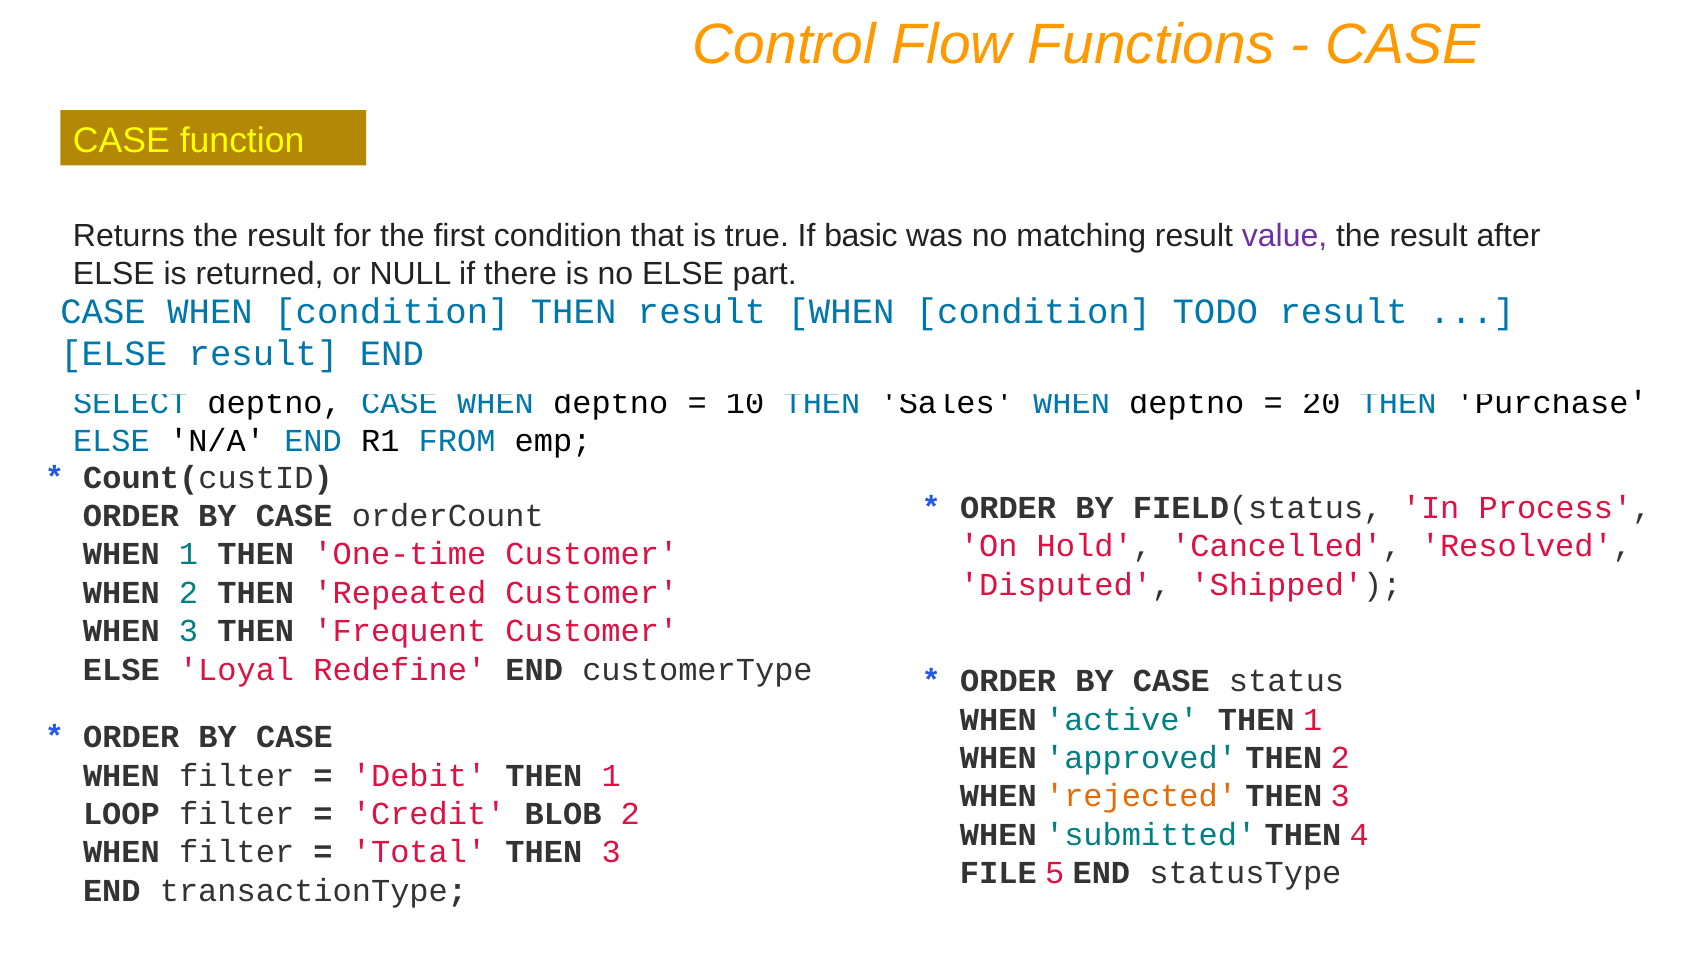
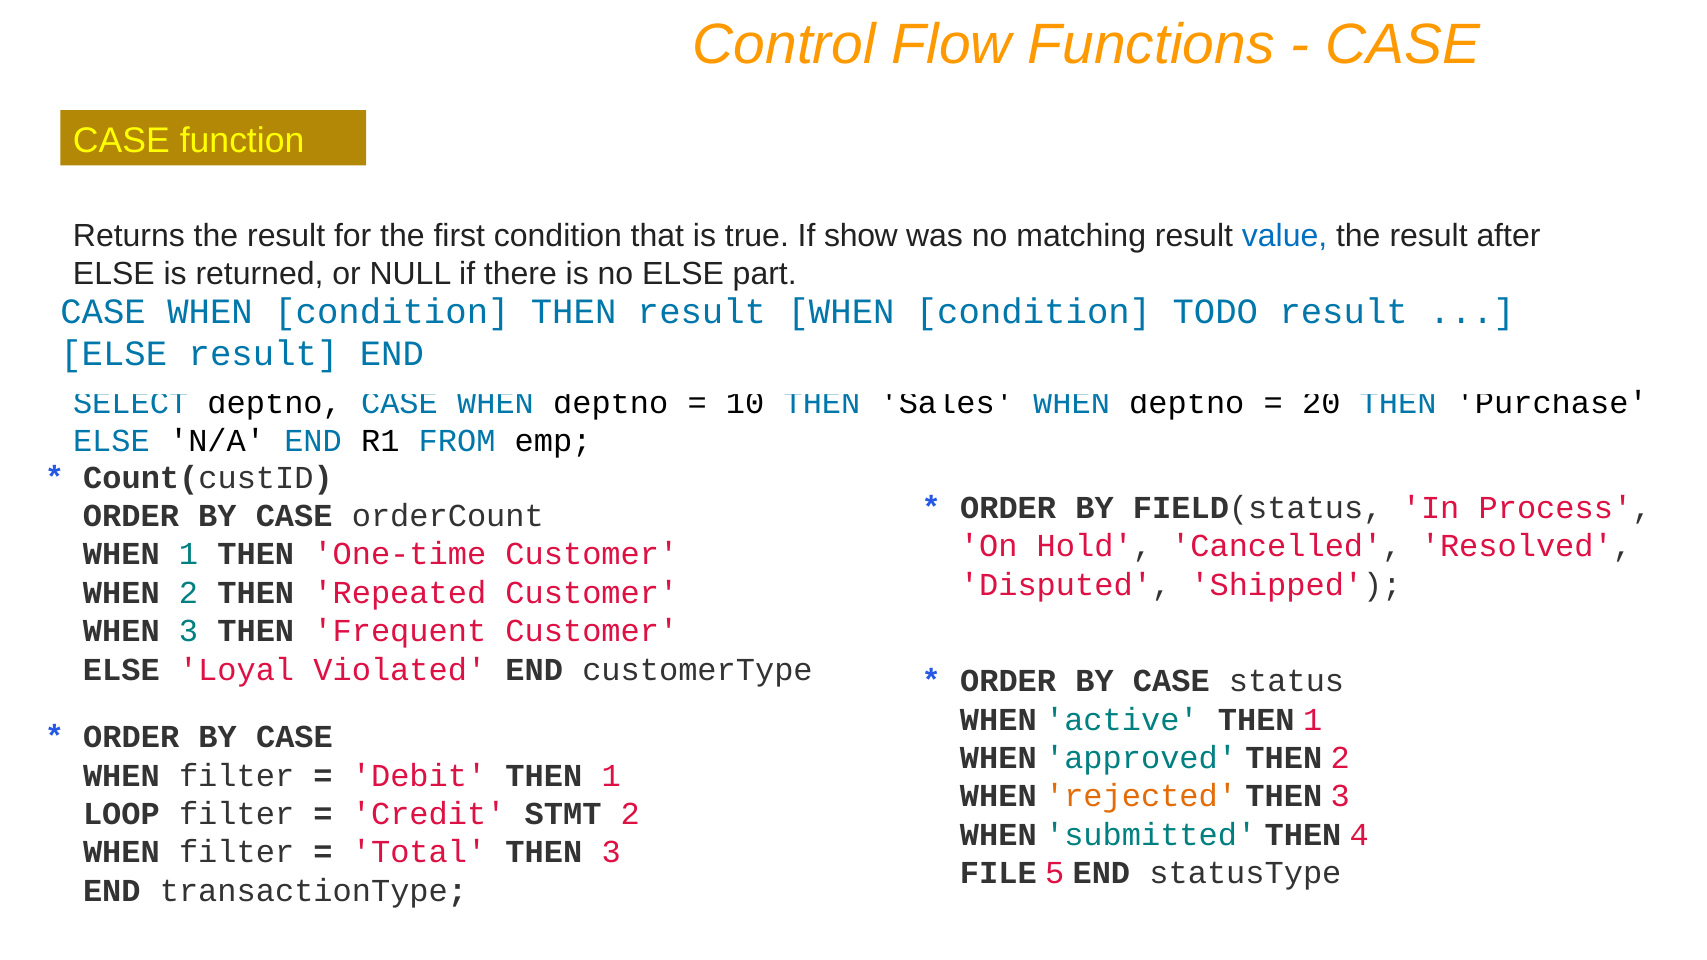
basic: basic -> show
value colour: purple -> blue
Redefine: Redefine -> Violated
BLOB: BLOB -> STMT
